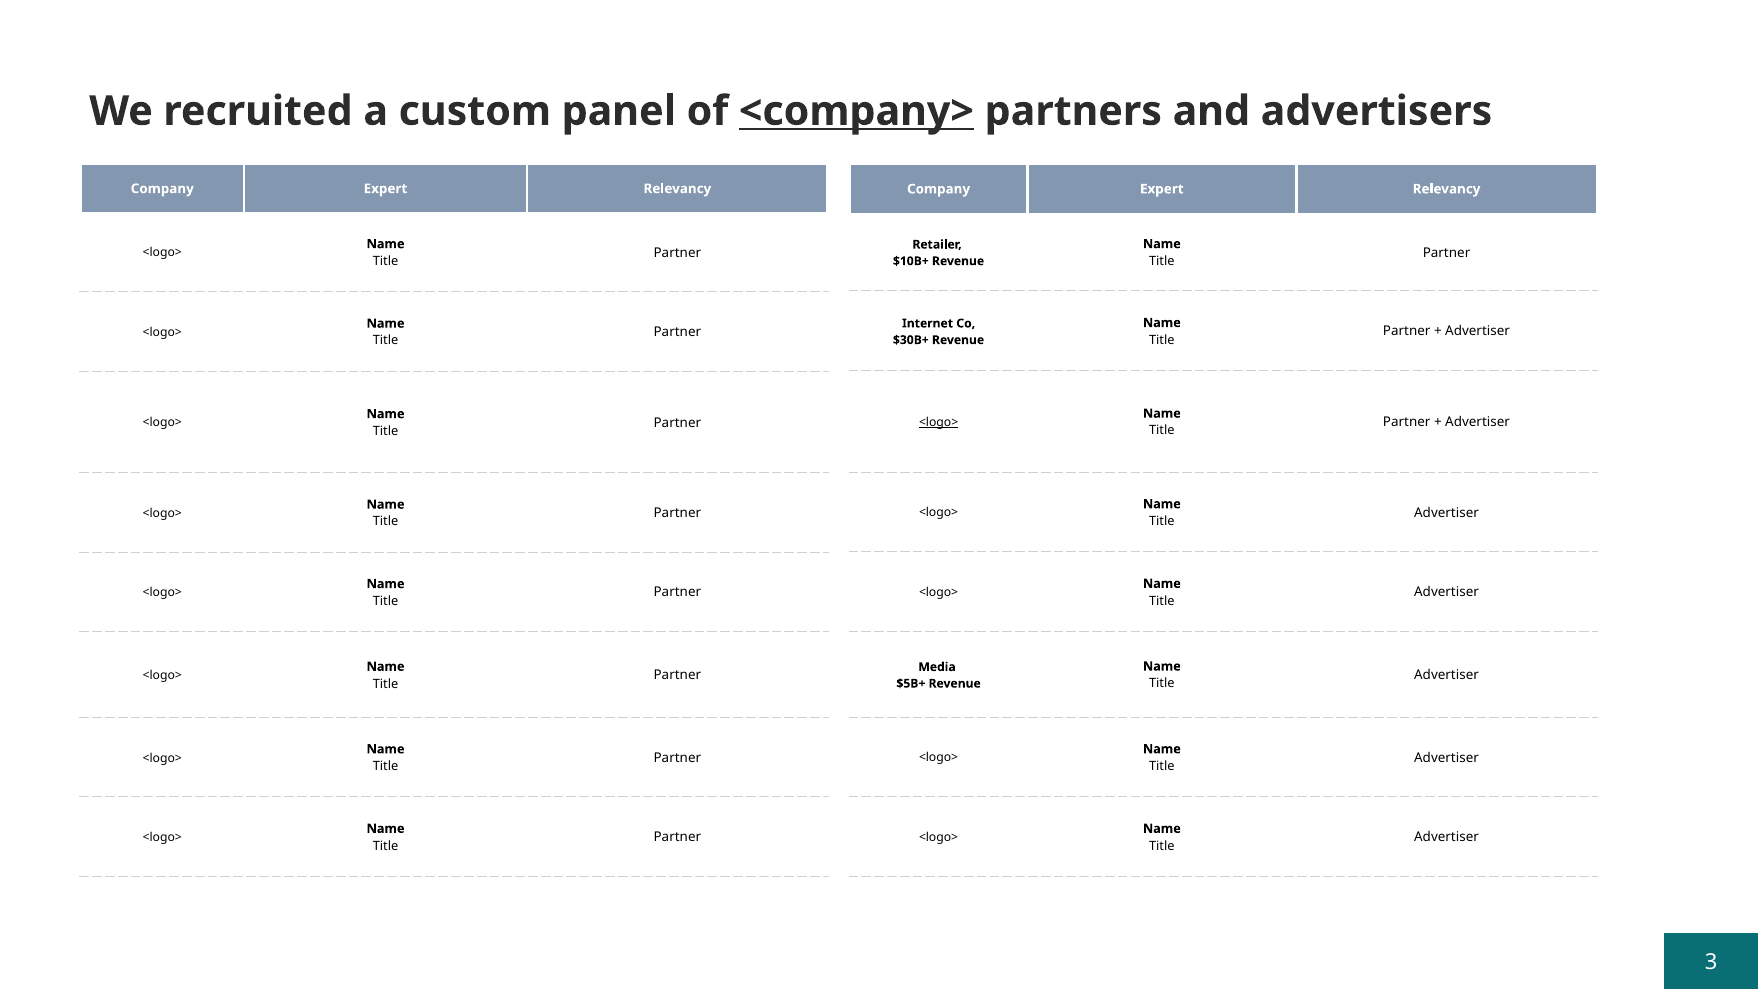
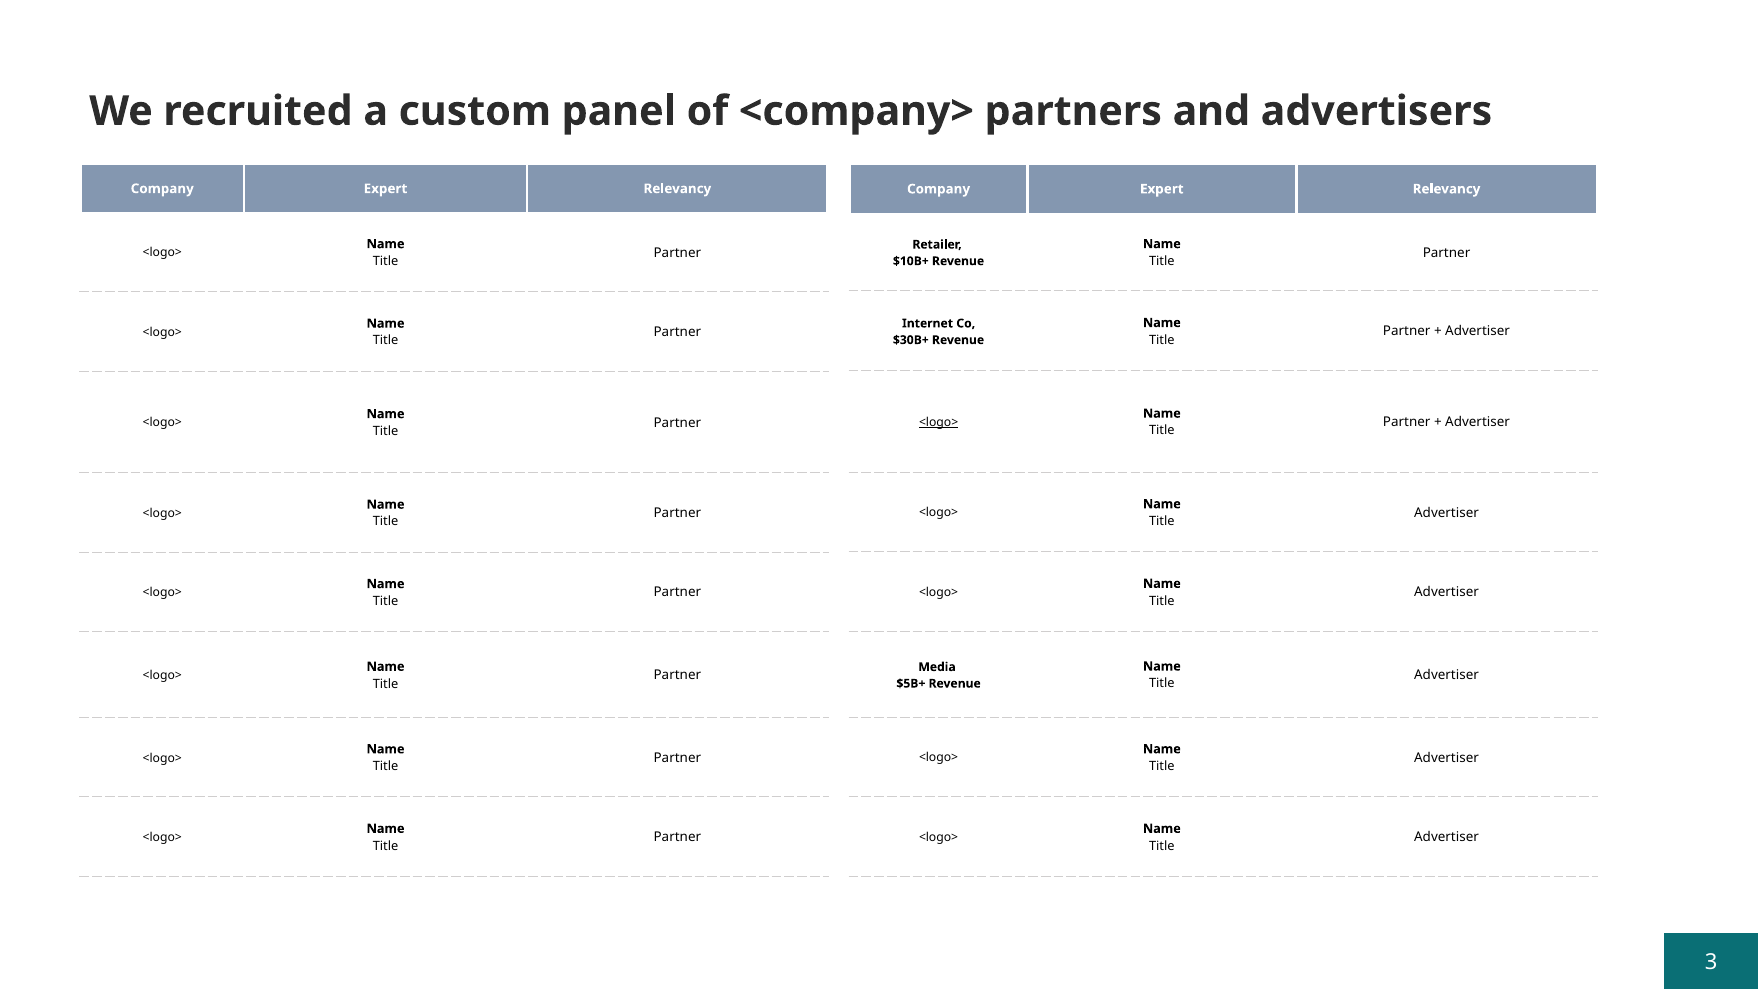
<company> underline: present -> none
